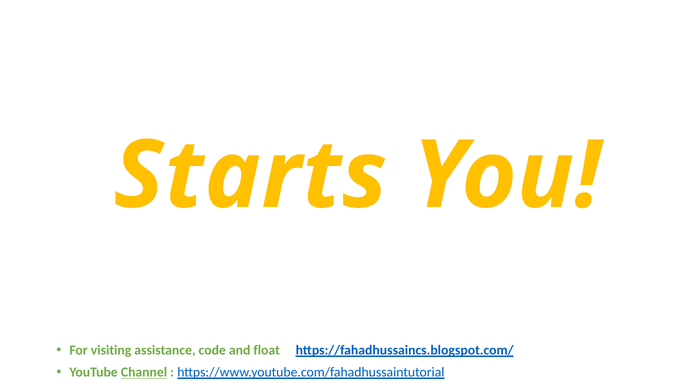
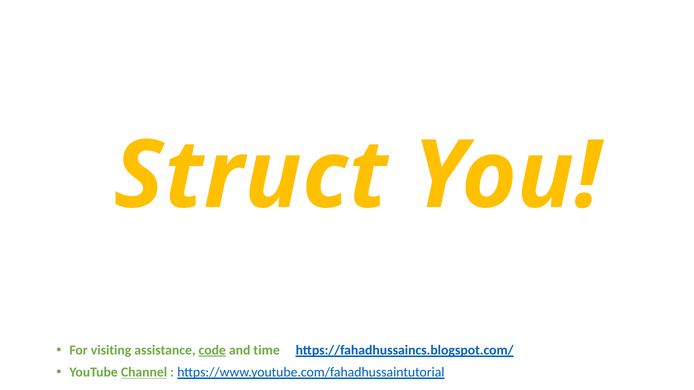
Starts: Starts -> Struct
code underline: none -> present
float: float -> time
